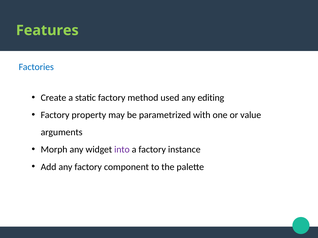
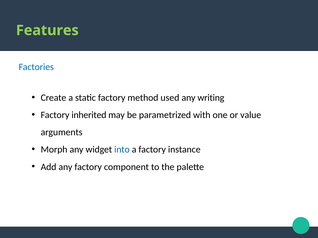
editing: editing -> writing
property: property -> inherited
into colour: purple -> blue
